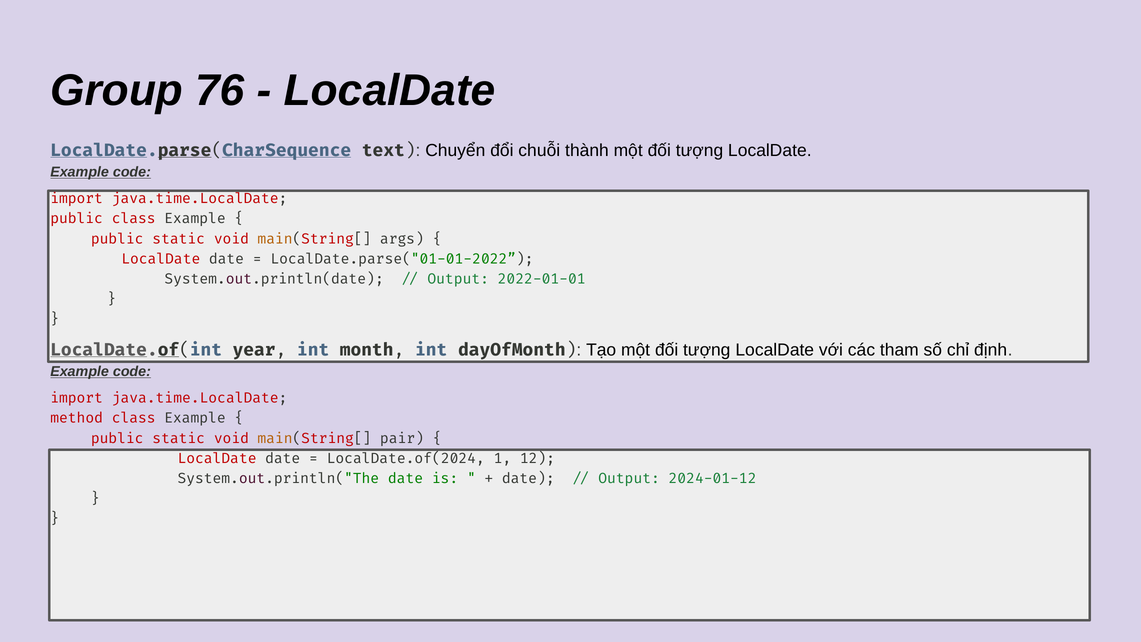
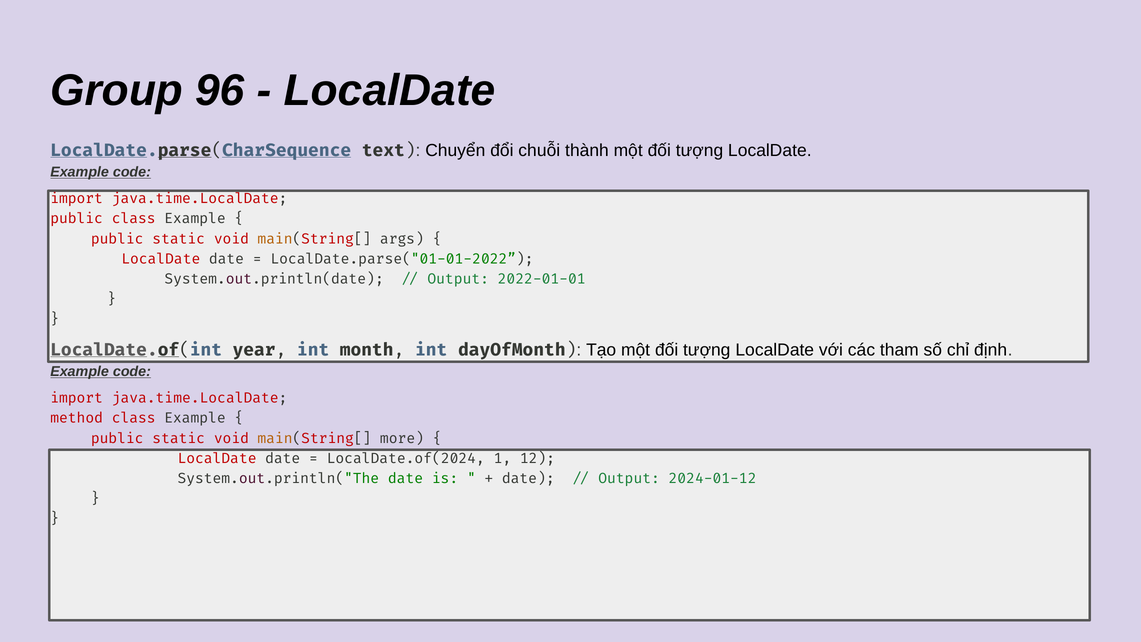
76: 76 -> 96
pair: pair -> more
